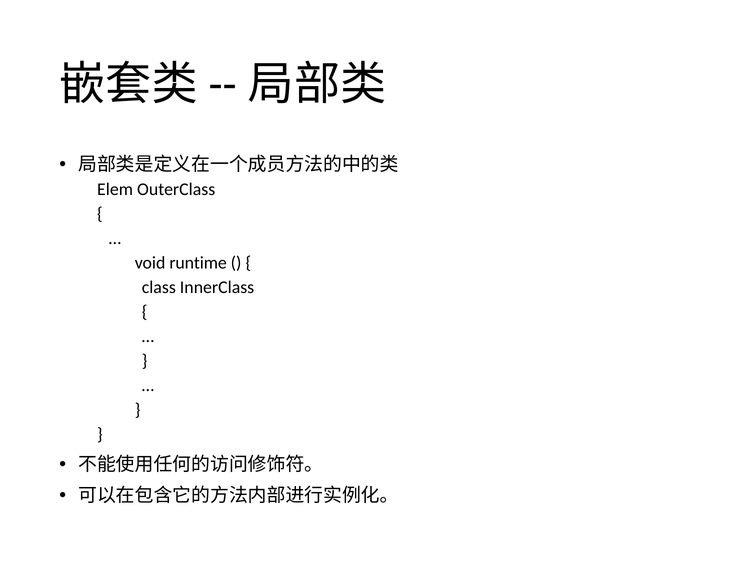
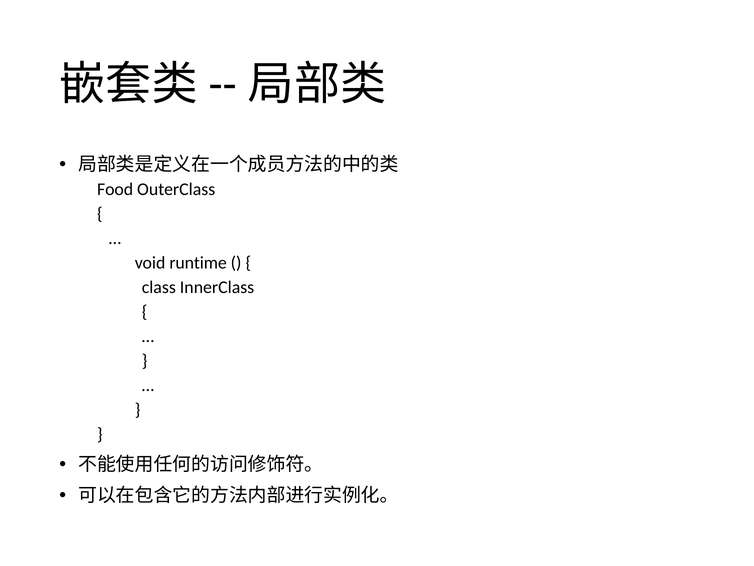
Elem: Elem -> Food
